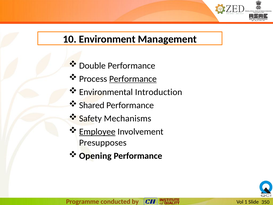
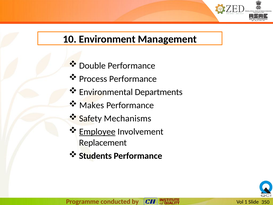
Performance at (133, 79) underline: present -> none
Introduction: Introduction -> Departments
Shared: Shared -> Makes
Presupposes: Presupposes -> Replacement
Opening: Opening -> Students
